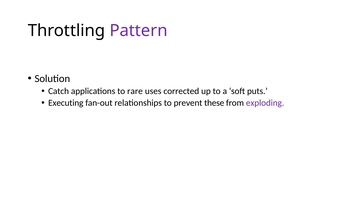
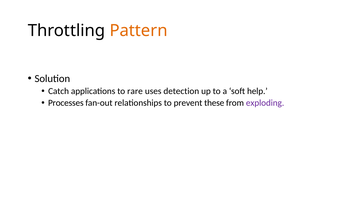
Pattern colour: purple -> orange
corrected: corrected -> detection
puts: puts -> help
Executing: Executing -> Processes
